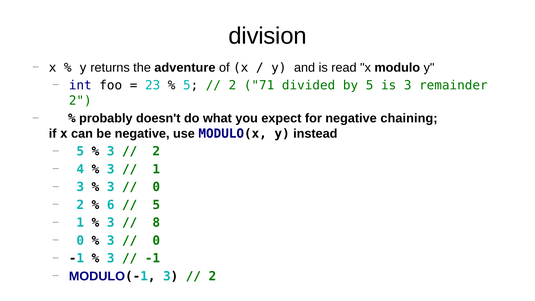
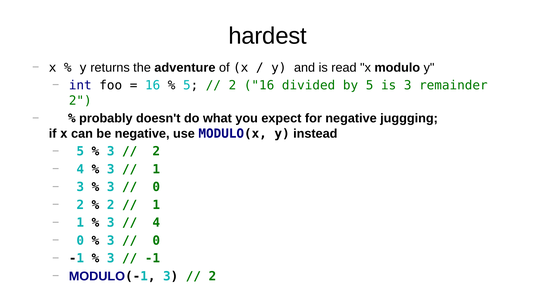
division: division -> hardest
23 at (153, 85): 23 -> 16
2 71: 71 -> 16
chaining: chaining -> juggging
6 at (111, 205): 6 -> 2
5 at (156, 205): 5 -> 1
8 at (156, 223): 8 -> 4
